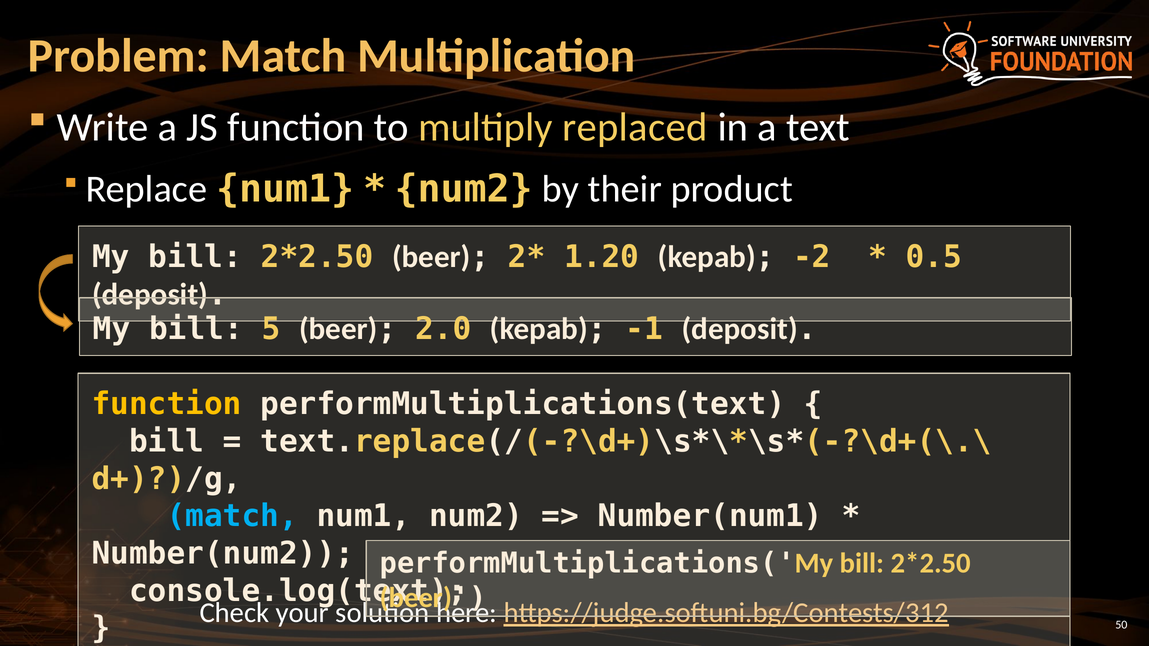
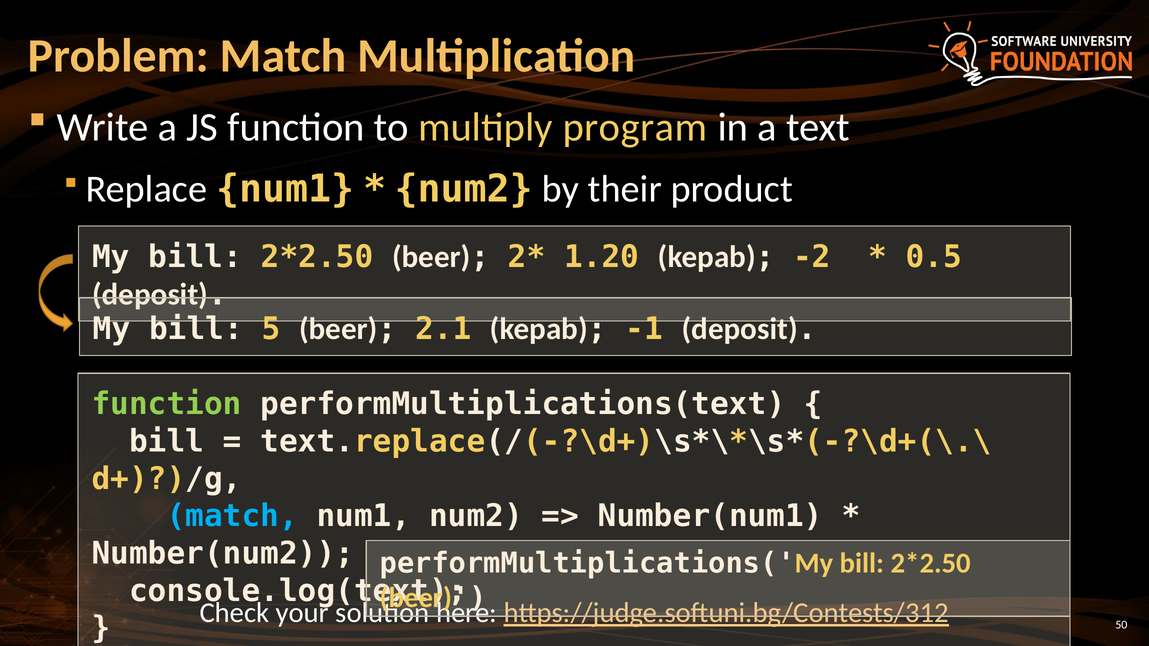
replaced: replaced -> program
2.0: 2.0 -> 2.1
function at (167, 405) colour: yellow -> light green
